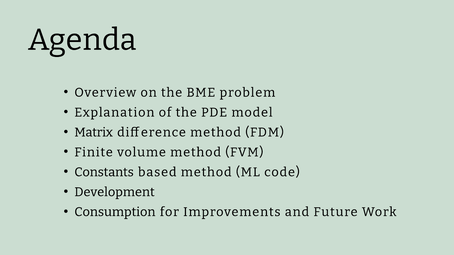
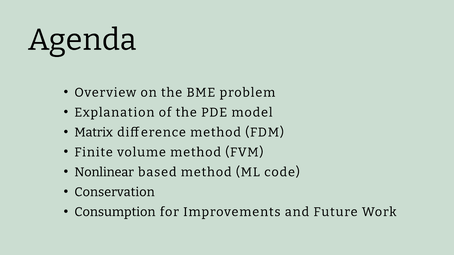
Constants: Constants -> Nonlinear
Development: Development -> Conservation
